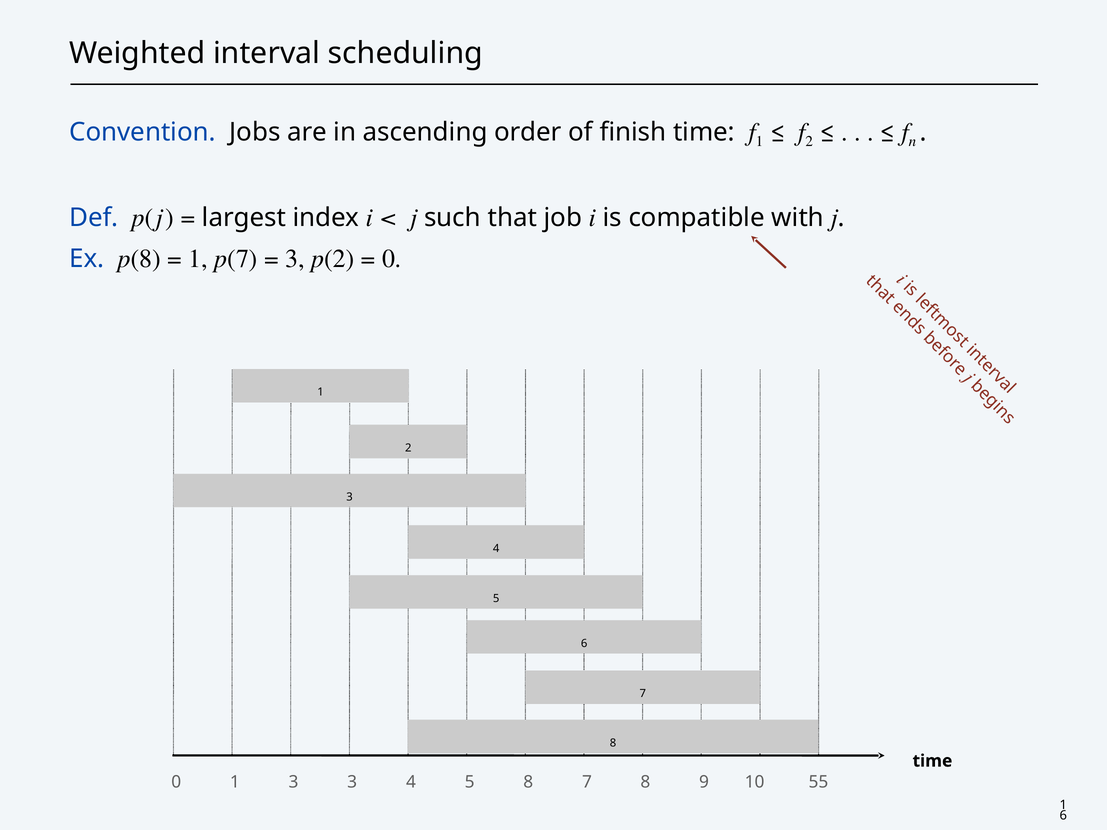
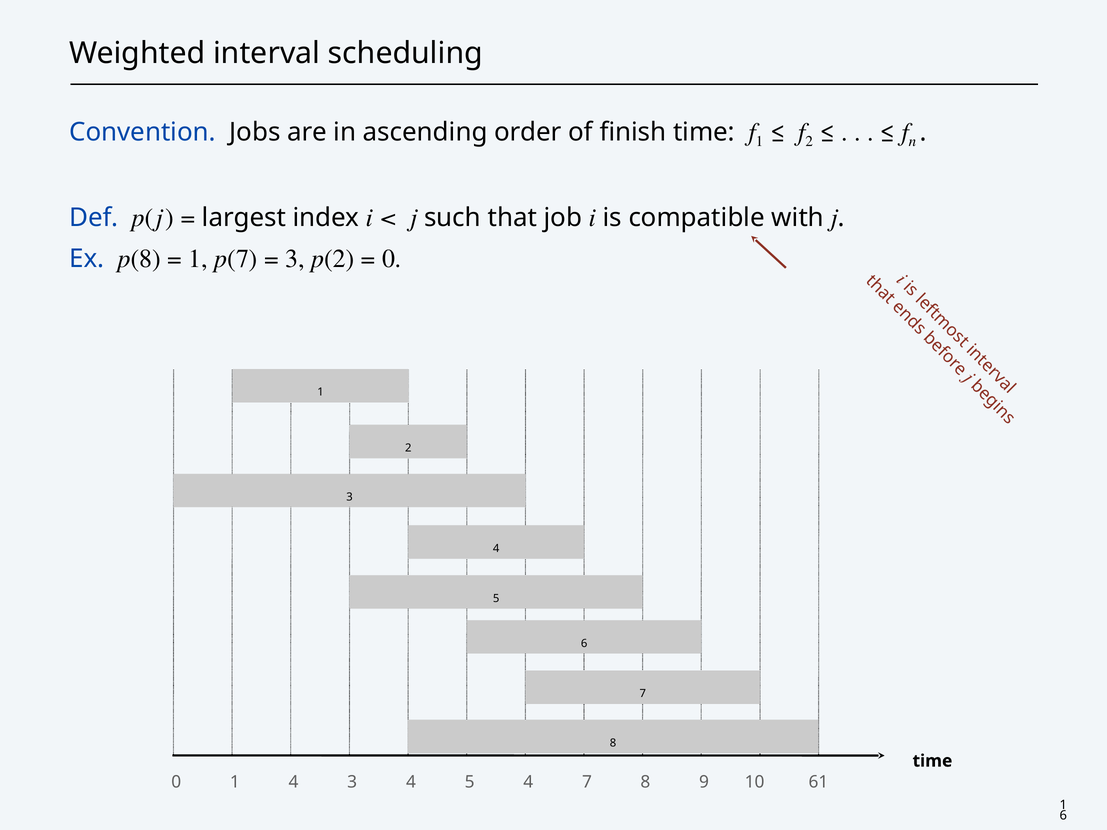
1 3: 3 -> 4
5 8: 8 -> 4
55: 55 -> 61
